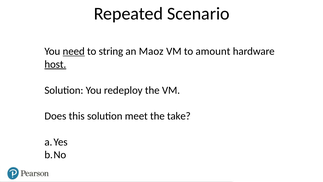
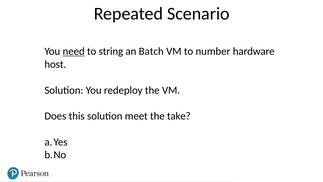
Maoz: Maoz -> Batch
amount: amount -> number
host underline: present -> none
